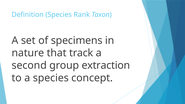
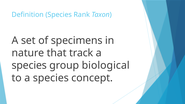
second at (29, 65): second -> species
extraction: extraction -> biological
